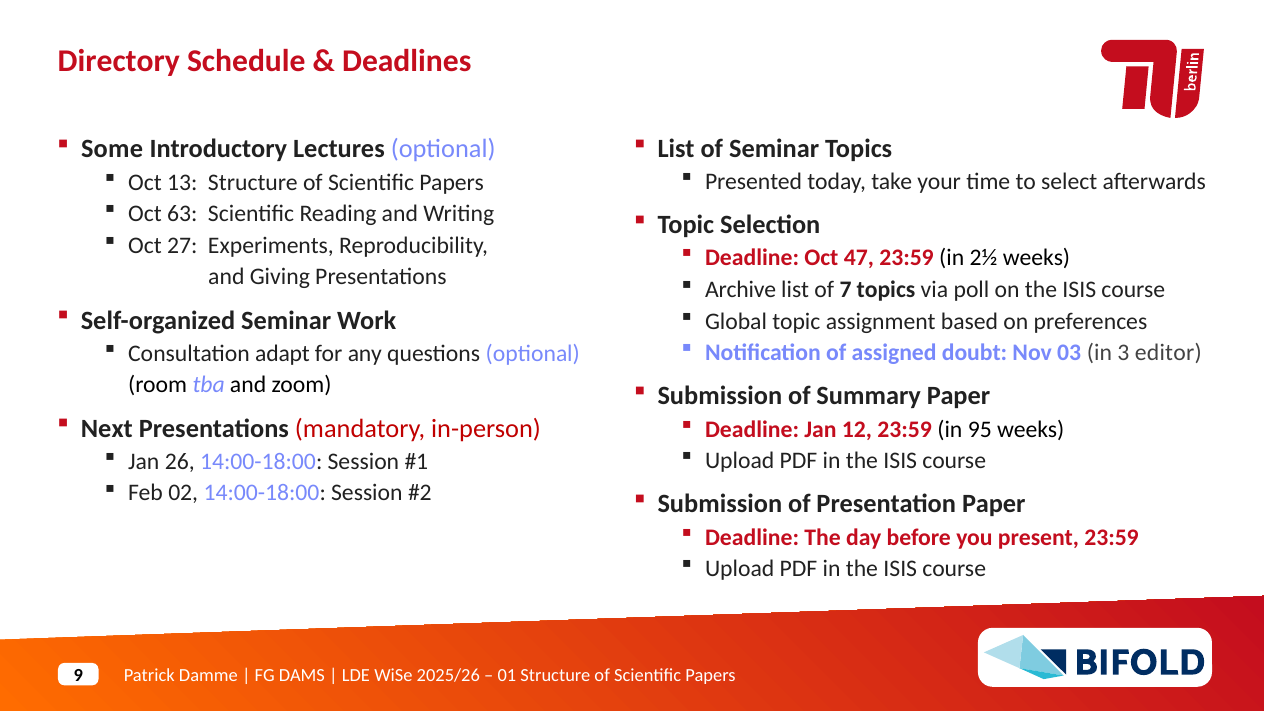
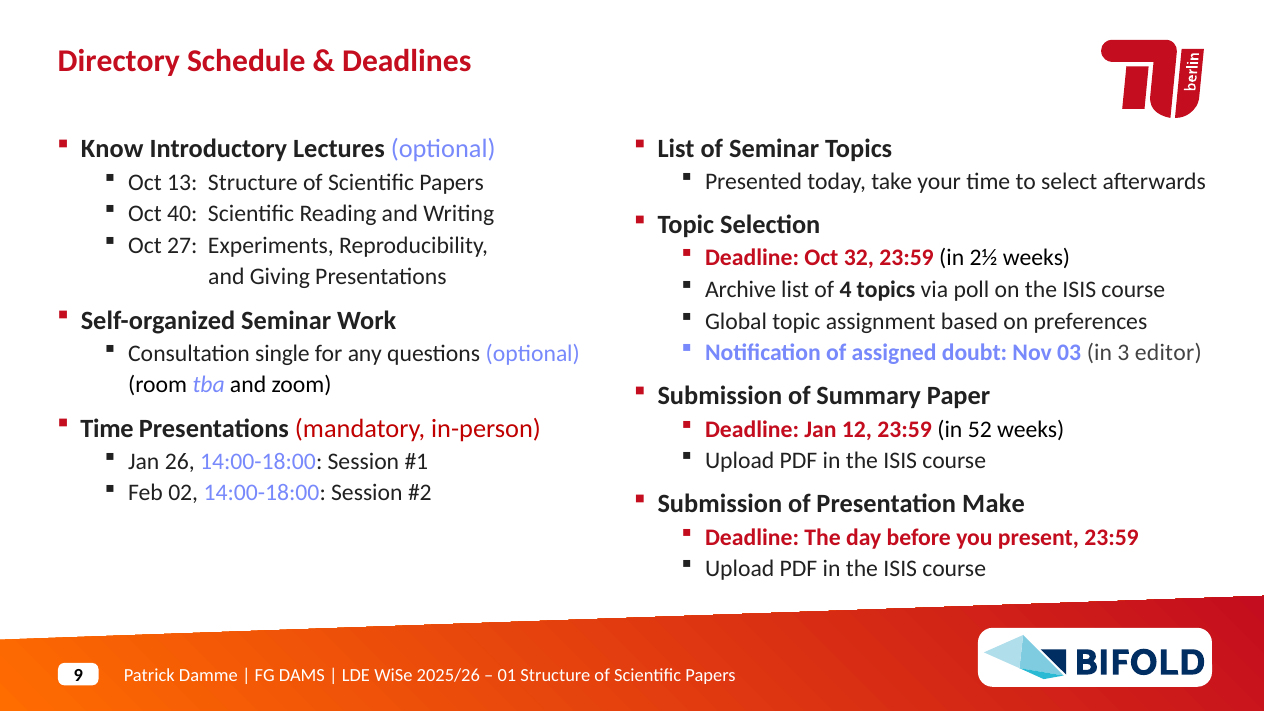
Some: Some -> Know
63: 63 -> 40
47: 47 -> 32
7: 7 -> 4
adapt: adapt -> single
Next at (107, 428): Next -> Time
95: 95 -> 52
Presentation Paper: Paper -> Make
